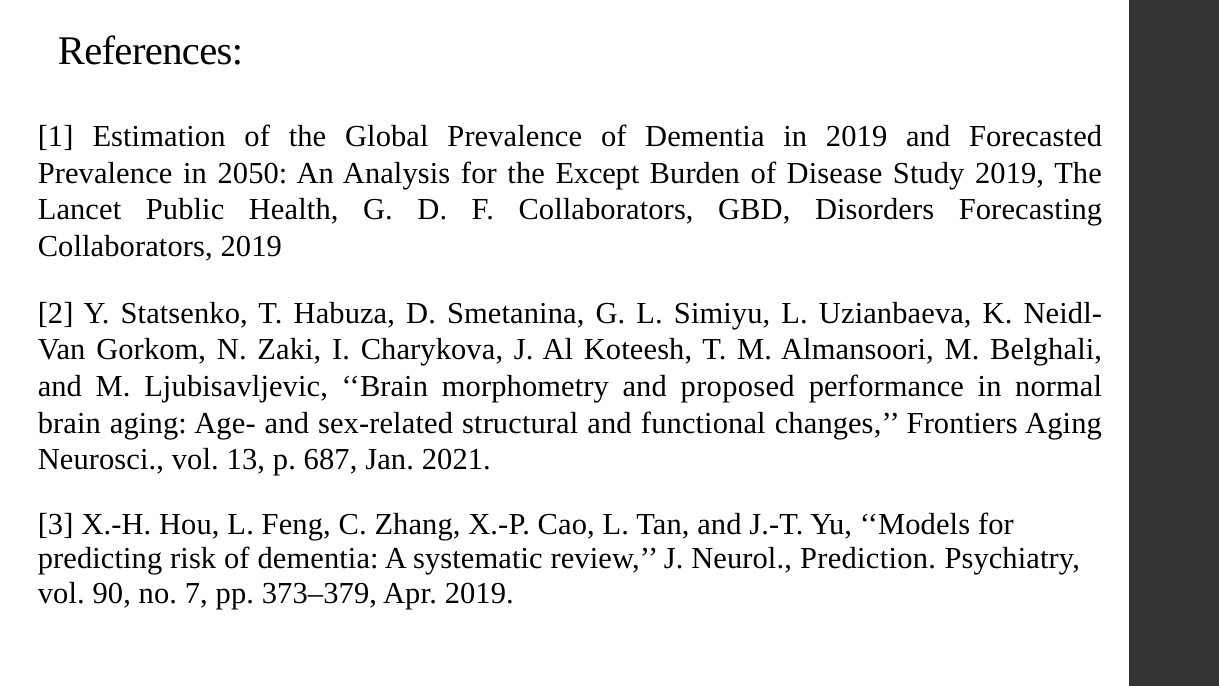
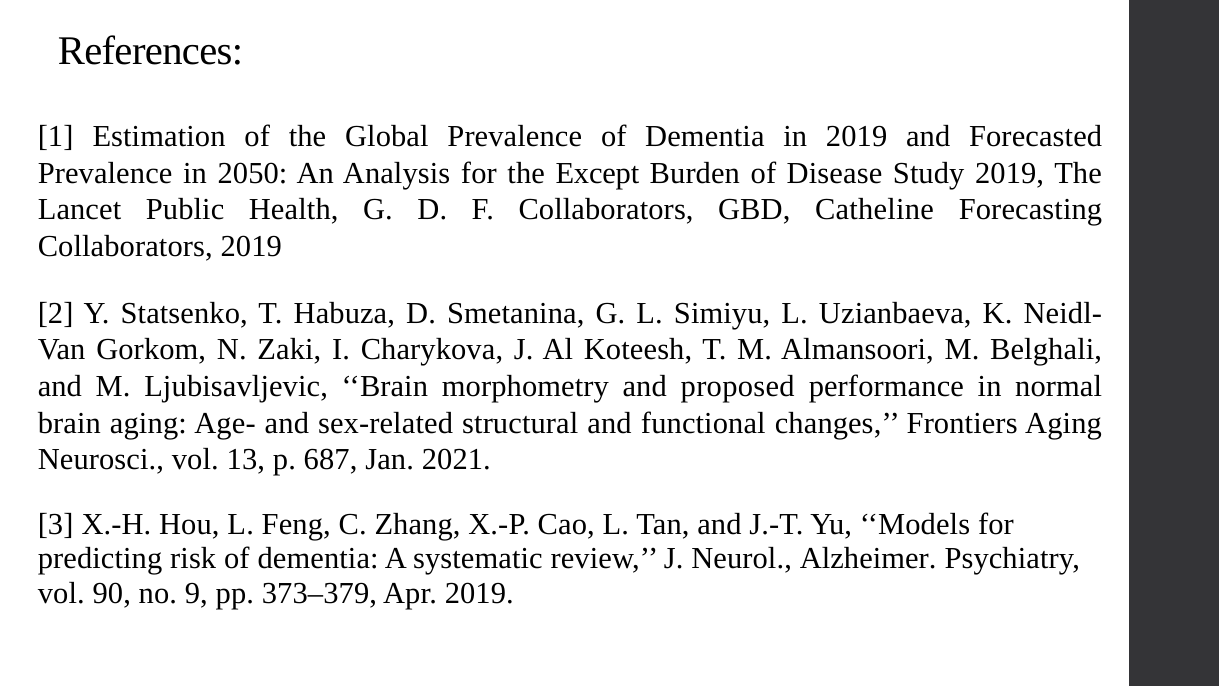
Disorders: Disorders -> Catheline
Prediction: Prediction -> Alzheimer
7: 7 -> 9
